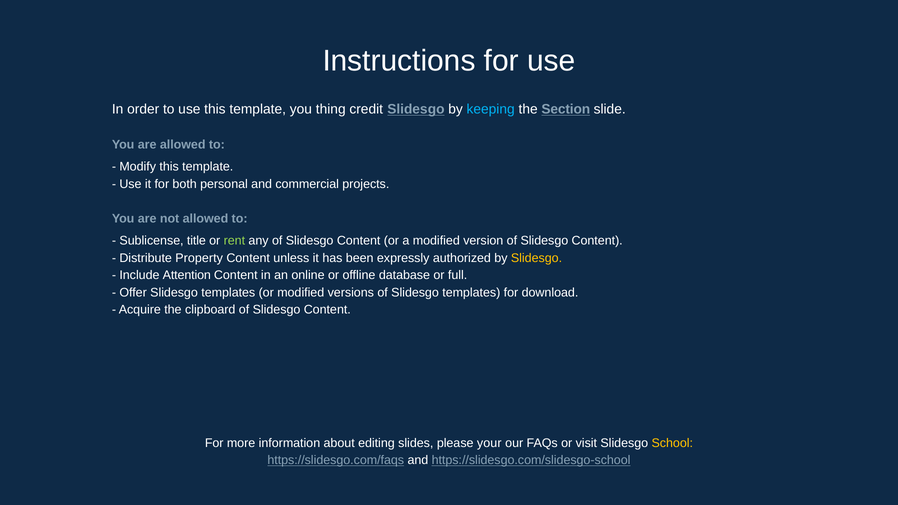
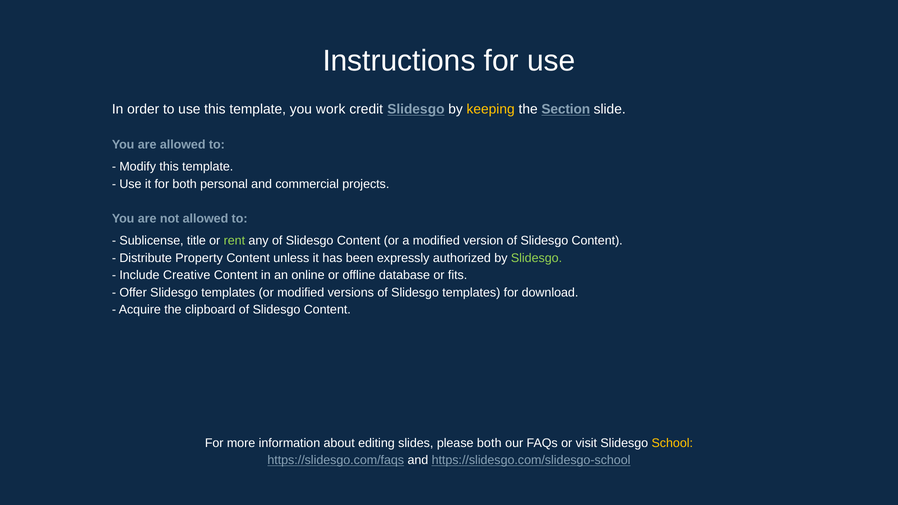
thing: thing -> work
keeping colour: light blue -> yellow
Slidesgo at (537, 258) colour: yellow -> light green
Attention: Attention -> Creative
full: full -> fits
please your: your -> both
